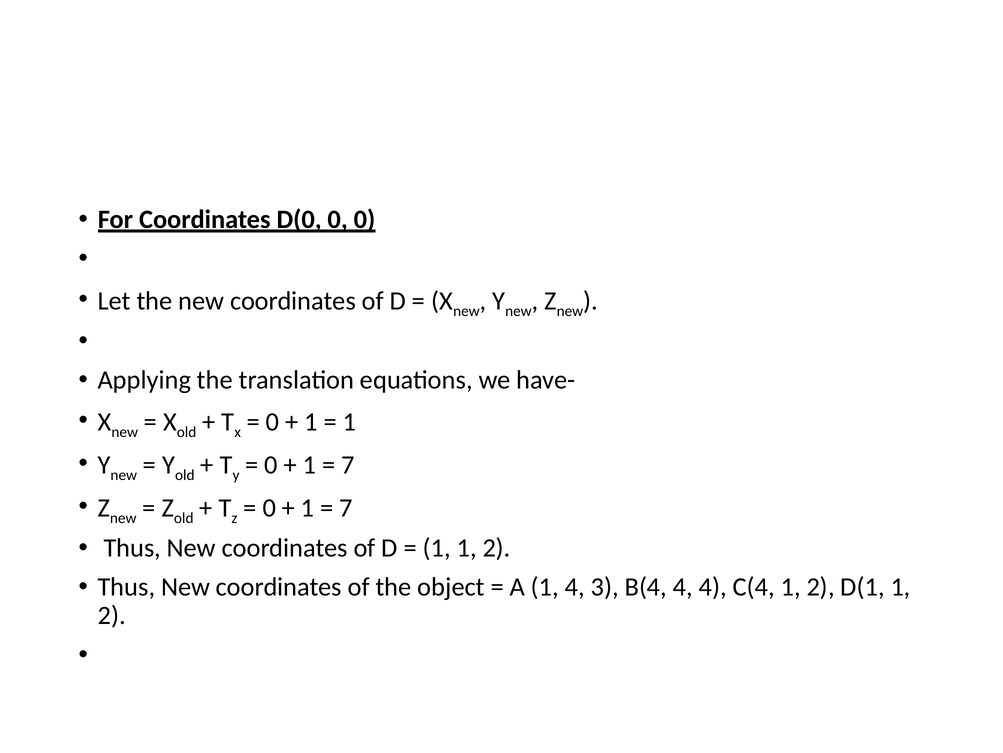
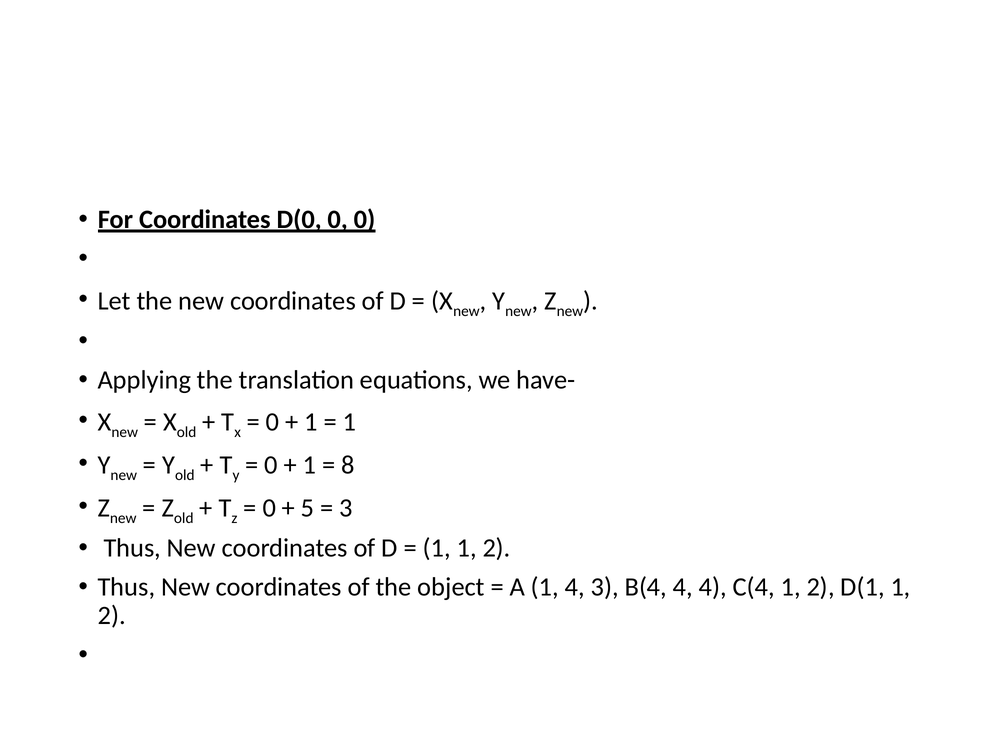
7 at (348, 465): 7 -> 8
1 at (308, 508): 1 -> 5
7 at (346, 508): 7 -> 3
